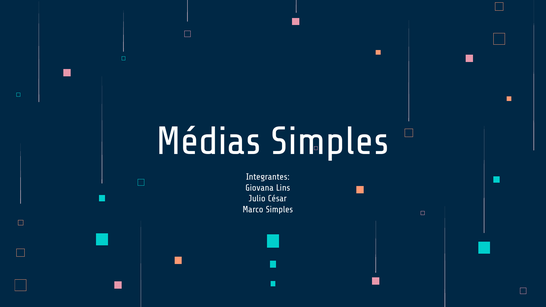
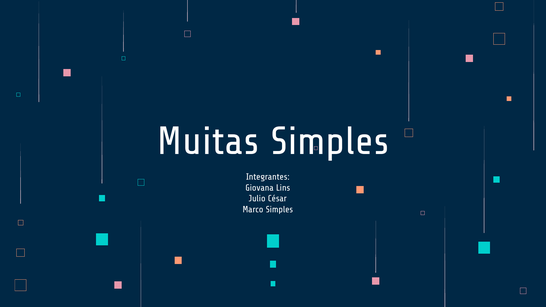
Médias: Médias -> Muitas
